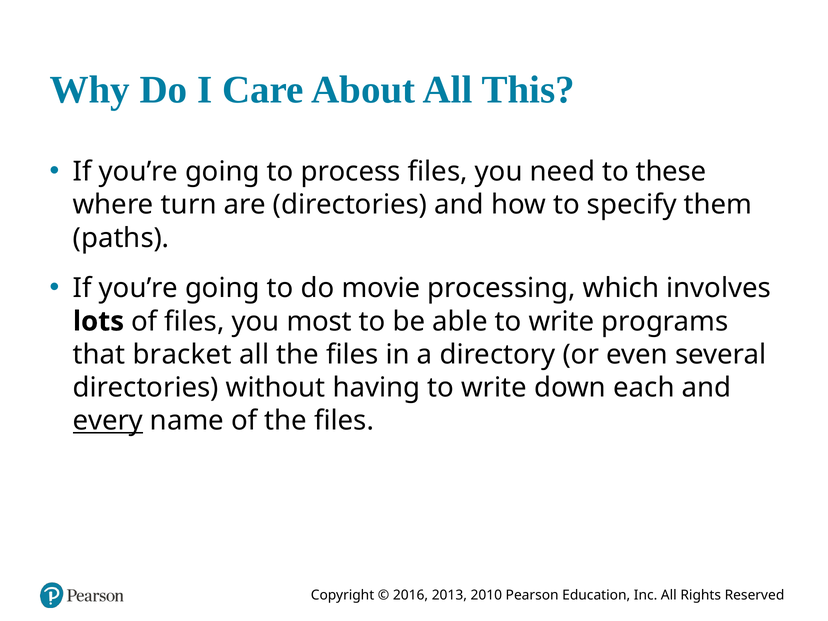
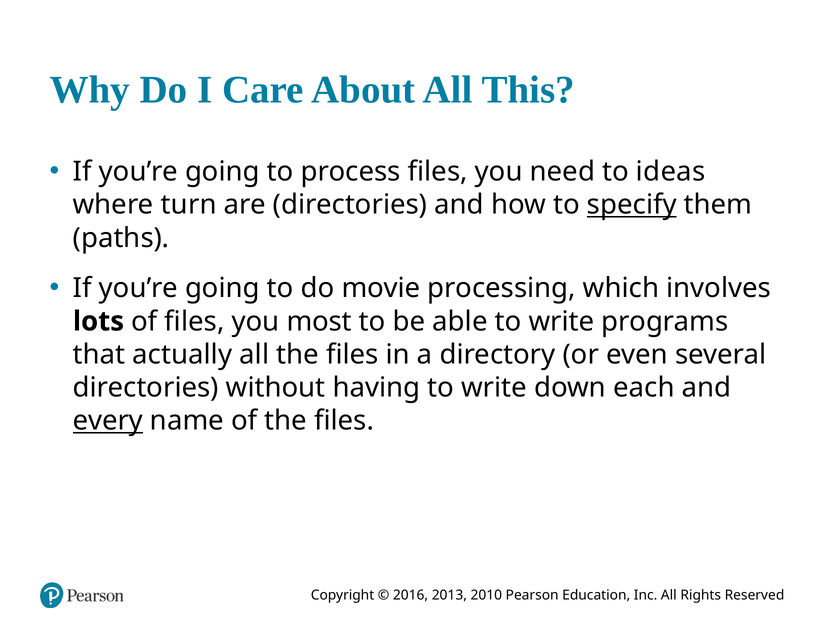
these: these -> ideas
specify underline: none -> present
bracket: bracket -> actually
